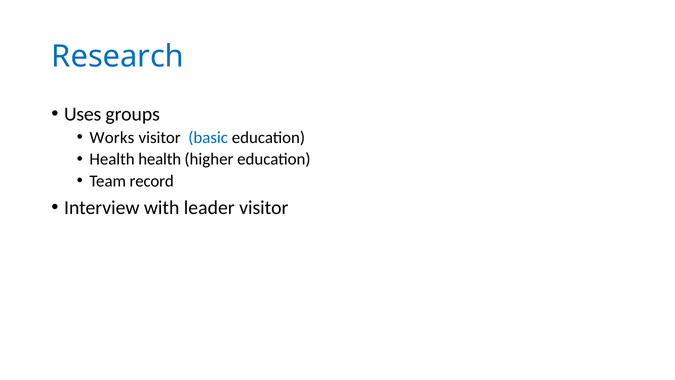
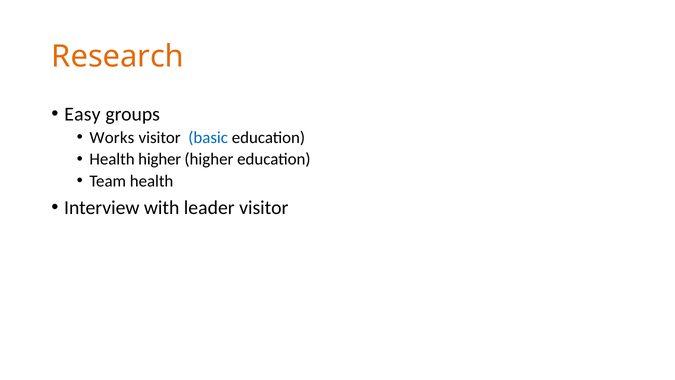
Research colour: blue -> orange
Uses: Uses -> Easy
Health health: health -> higher
Team record: record -> health
